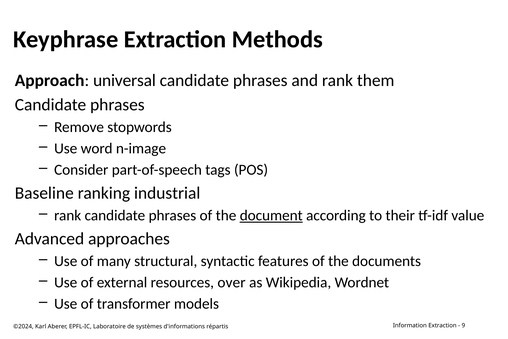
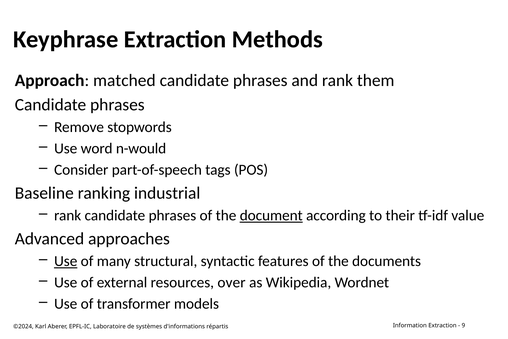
universal: universal -> matched
n-image: n-image -> n-would
Use at (66, 261) underline: none -> present
